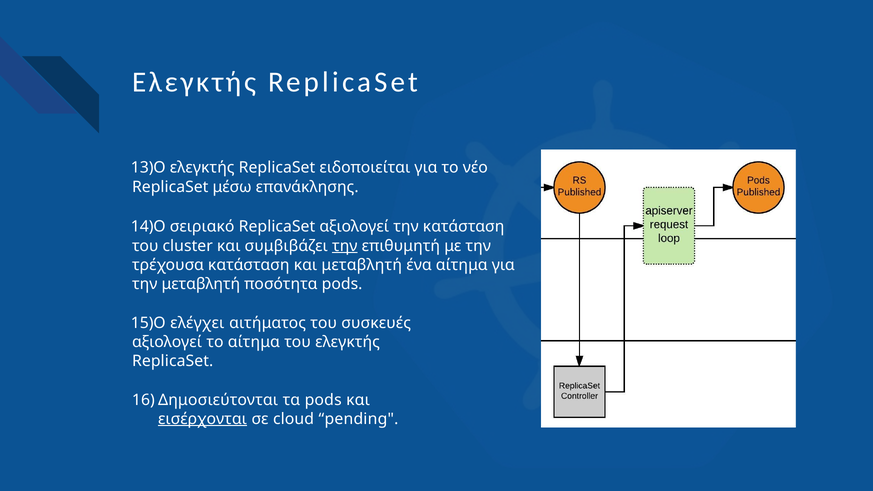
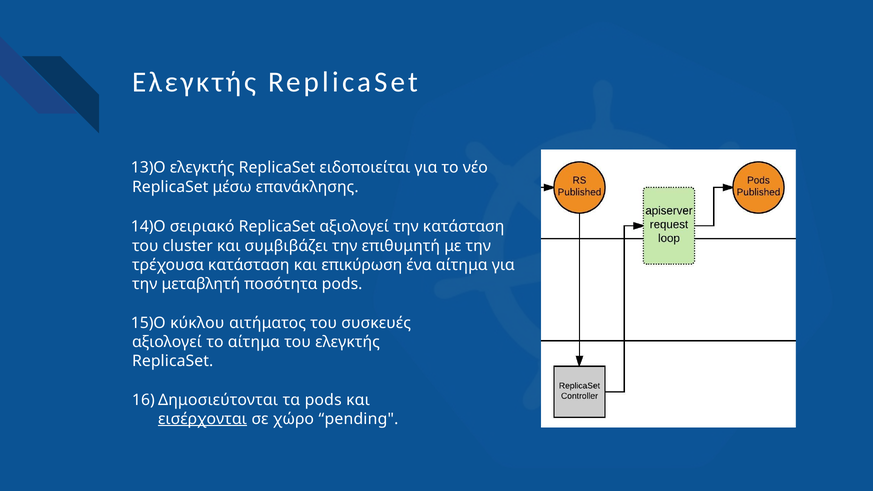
την at (345, 246) underline: present -> none
και μεταβλητή: μεταβλητή -> επικύρωση
ελέγχει: ελέγχει -> κύκλου
cloud: cloud -> χώρο
